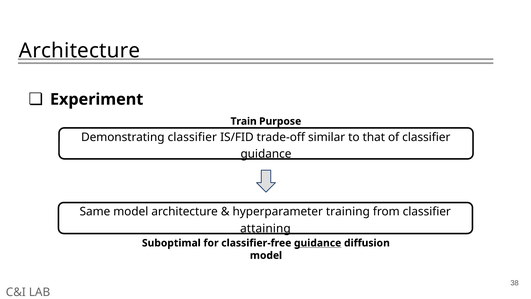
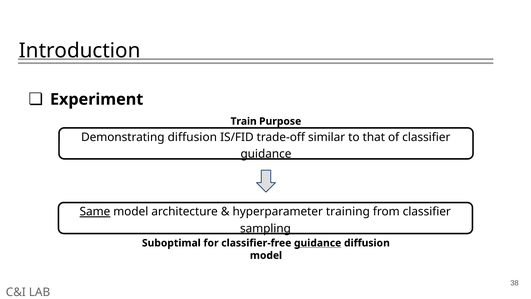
Architecture at (80, 51): Architecture -> Introduction
Demonstrating classifier: classifier -> diffusion
Same underline: none -> present
attaining: attaining -> sampling
